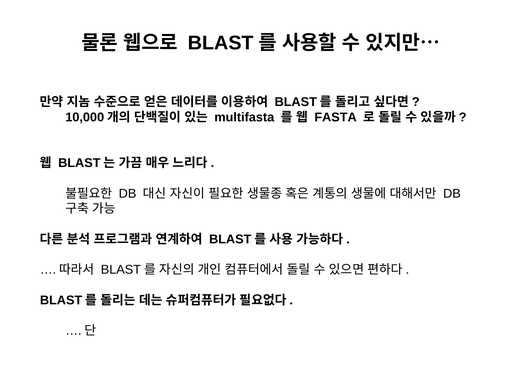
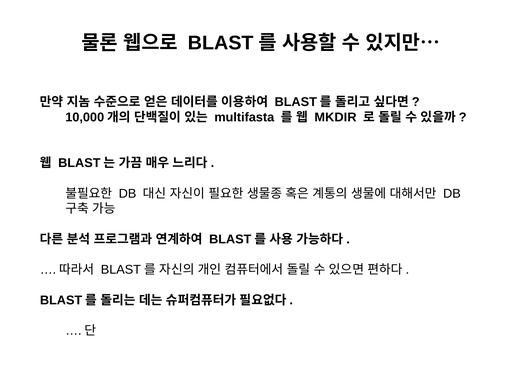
FASTA: FASTA -> MKDIR
